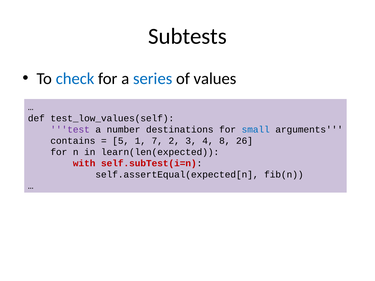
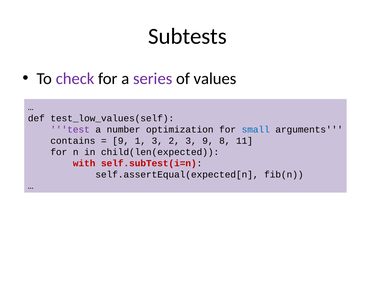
check colour: blue -> purple
series colour: blue -> purple
destinations: destinations -> optimization
5 at (121, 141): 5 -> 9
1 7: 7 -> 3
3 4: 4 -> 9
26: 26 -> 11
learn(len(expected: learn(len(expected -> child(len(expected
